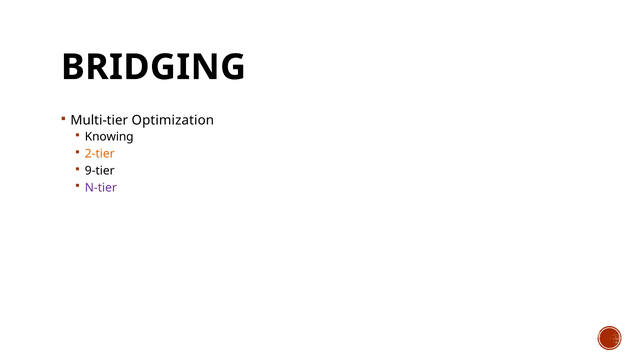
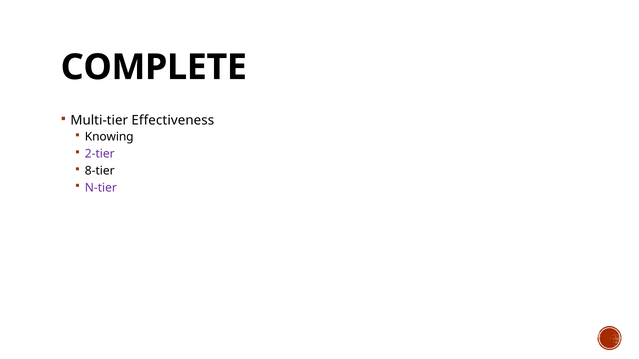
BRIDGING: BRIDGING -> COMPLETE
Optimization: Optimization -> Effectiveness
2-tier colour: orange -> purple
9-tier: 9-tier -> 8-tier
